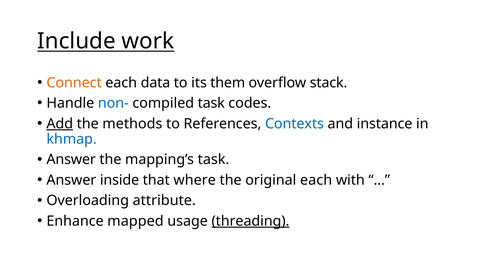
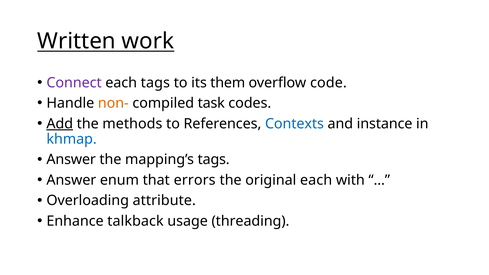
Include: Include -> Written
Connect colour: orange -> purple
each data: data -> tags
stack: stack -> code
non- colour: blue -> orange
mapping’s task: task -> tags
inside: inside -> enum
where: where -> errors
mapped: mapped -> talkback
threading underline: present -> none
